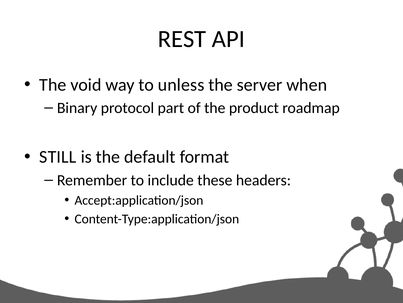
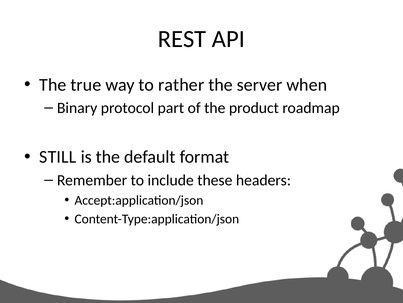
void: void -> true
unless: unless -> rather
